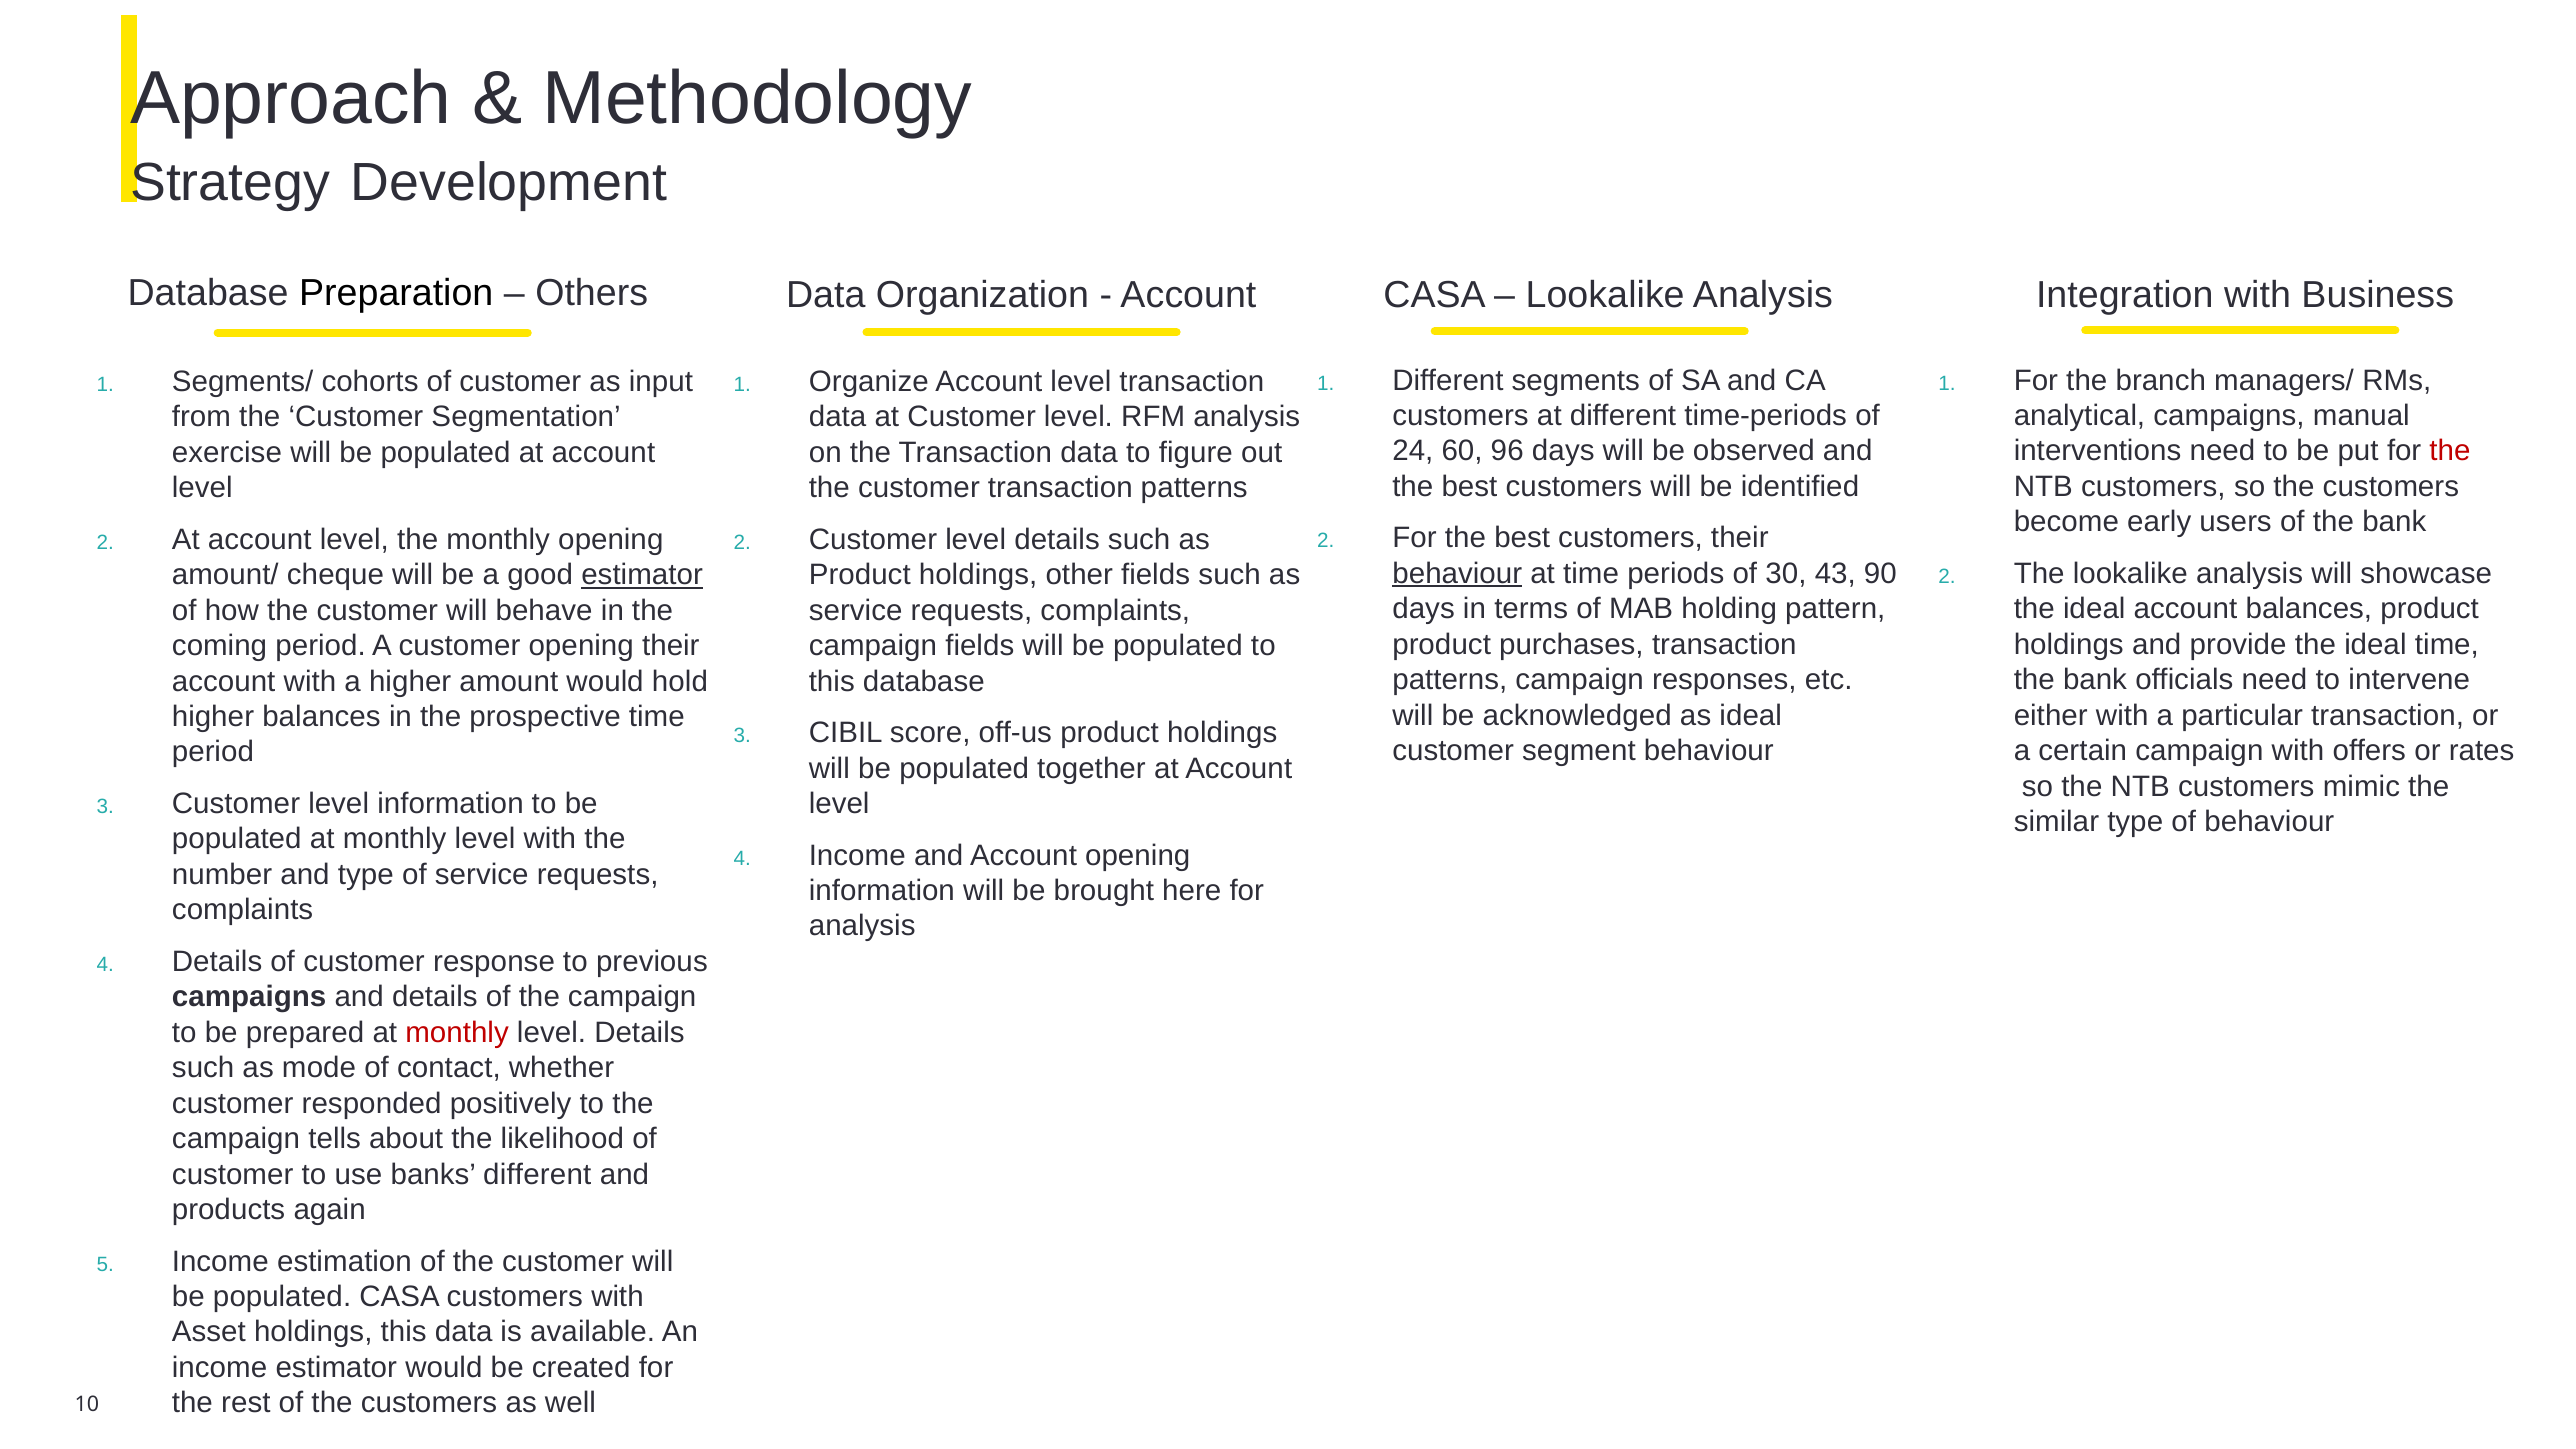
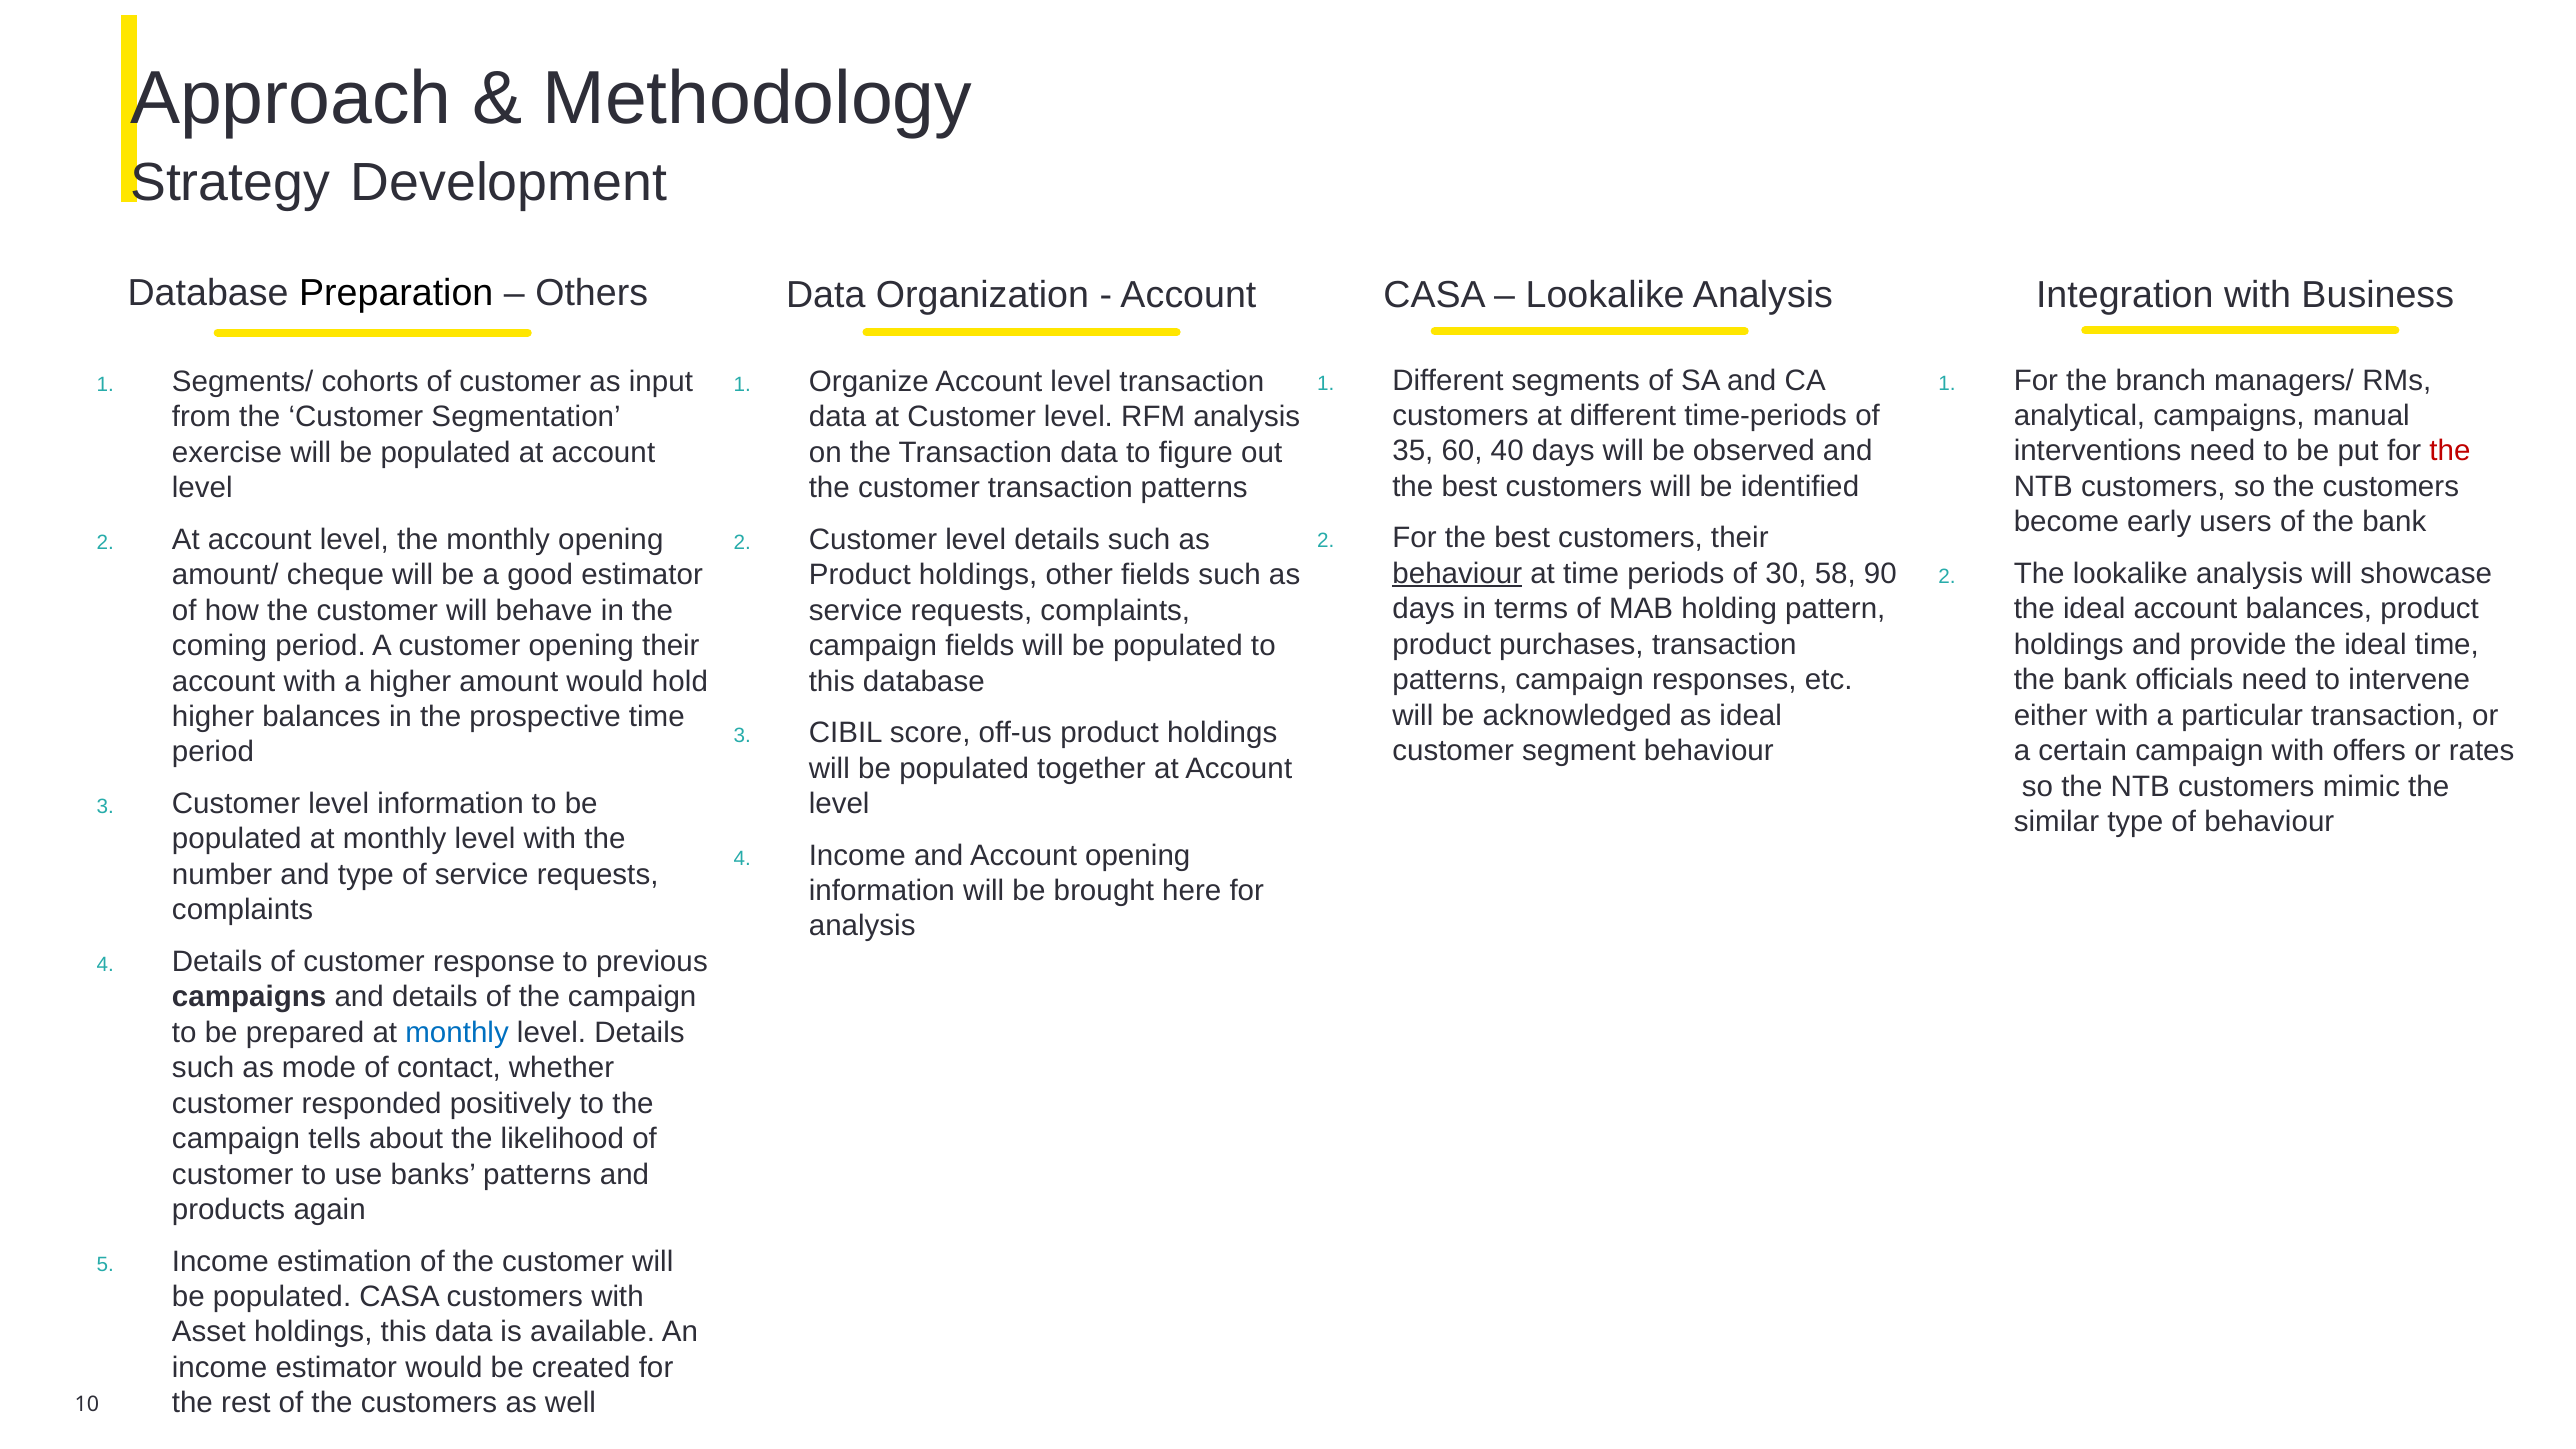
24: 24 -> 35
96: 96 -> 40
43: 43 -> 58
estimator at (642, 575) underline: present -> none
monthly at (457, 1033) colour: red -> blue
banks different: different -> patterns
